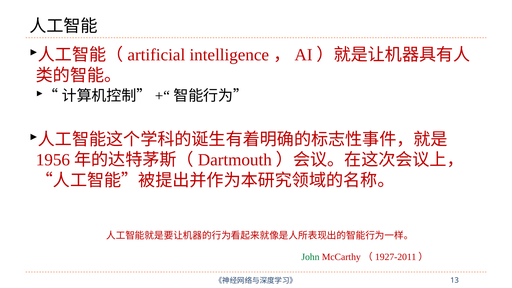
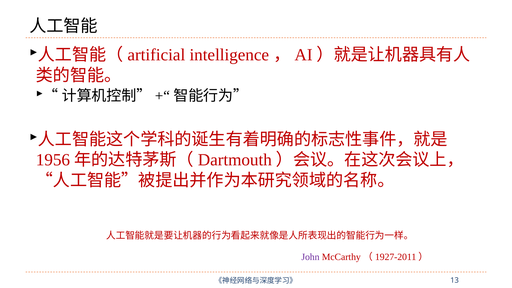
John colour: green -> purple
